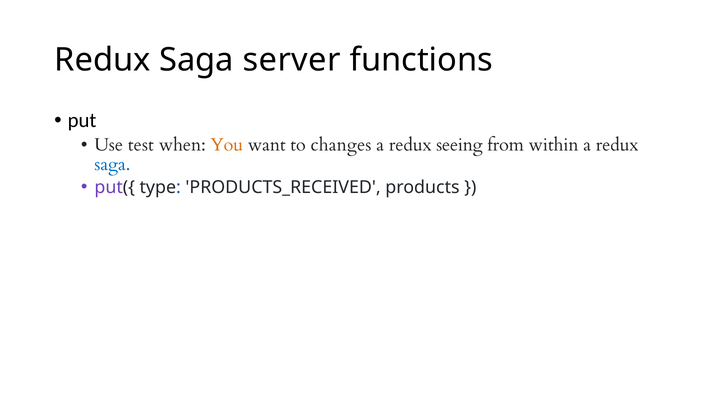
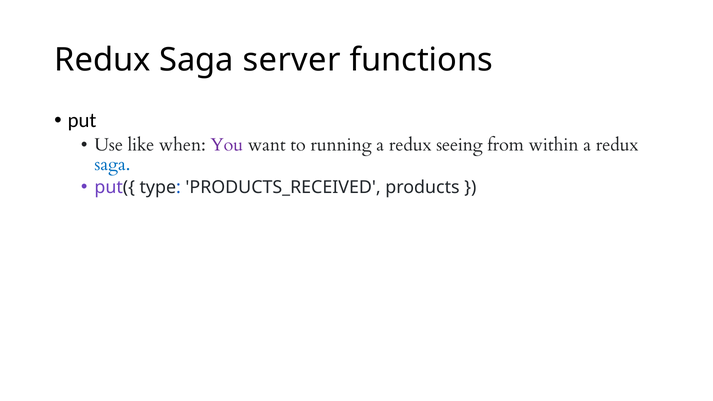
test: test -> like
You colour: orange -> purple
changes: changes -> running
